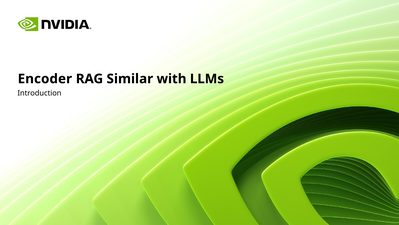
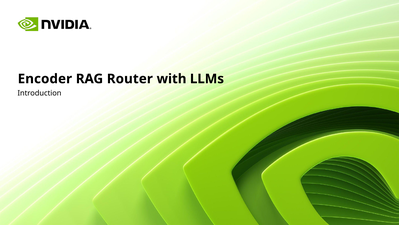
Similar: Similar -> Router
